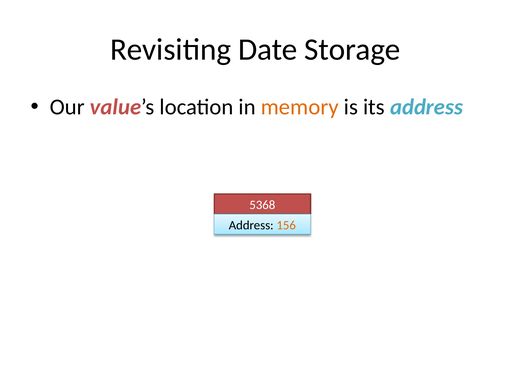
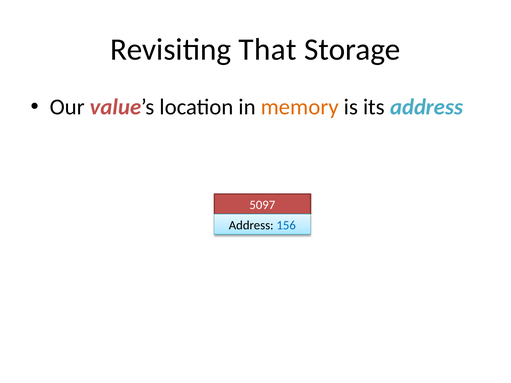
Date: Date -> That
5368: 5368 -> 5097
156 colour: orange -> blue
